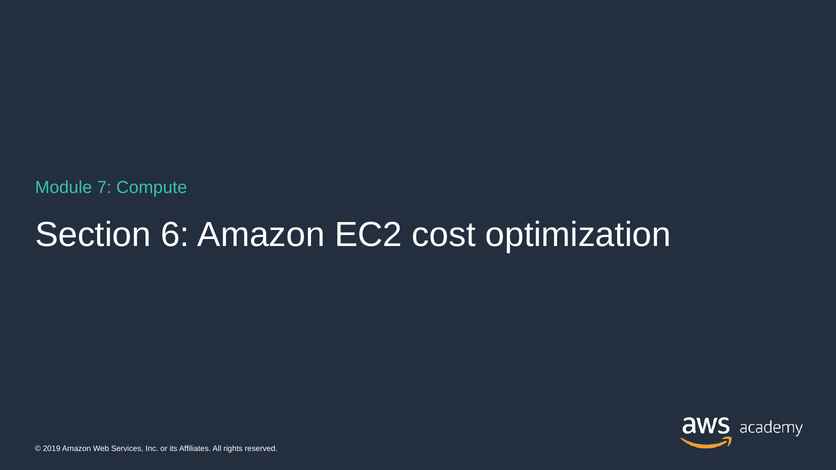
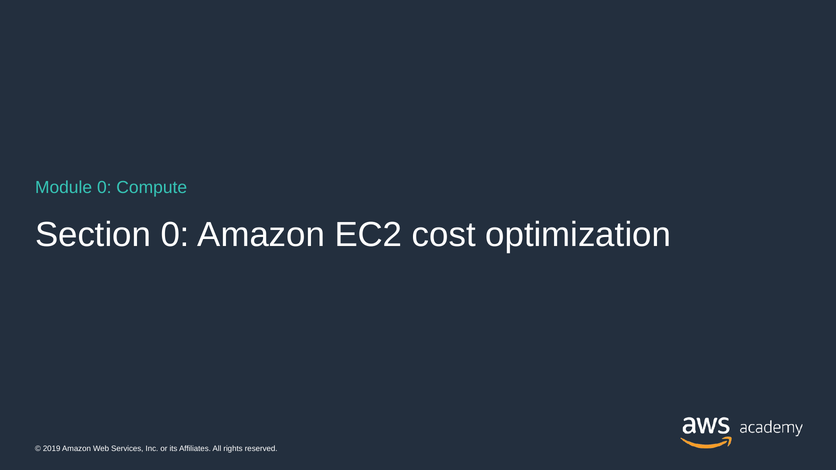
Module 7: 7 -> 0
Section 6: 6 -> 0
